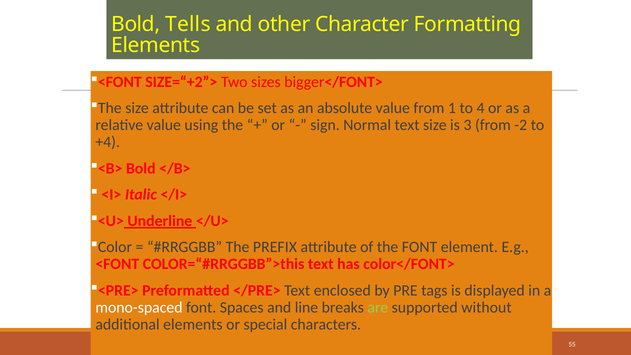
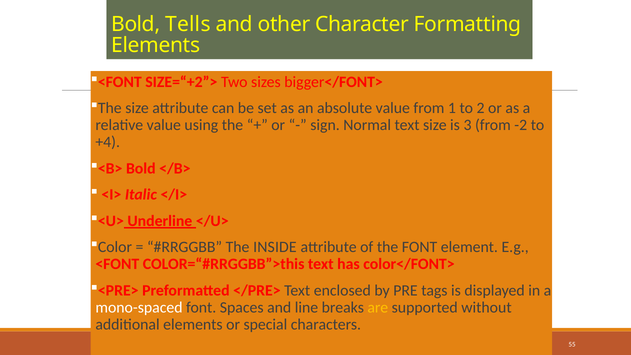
4: 4 -> 2
PREFIX: PREFIX -> INSIDE
are colour: light green -> yellow
